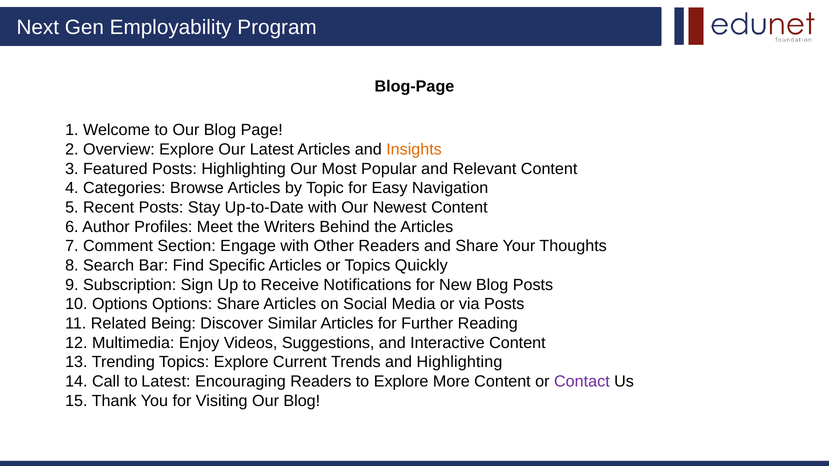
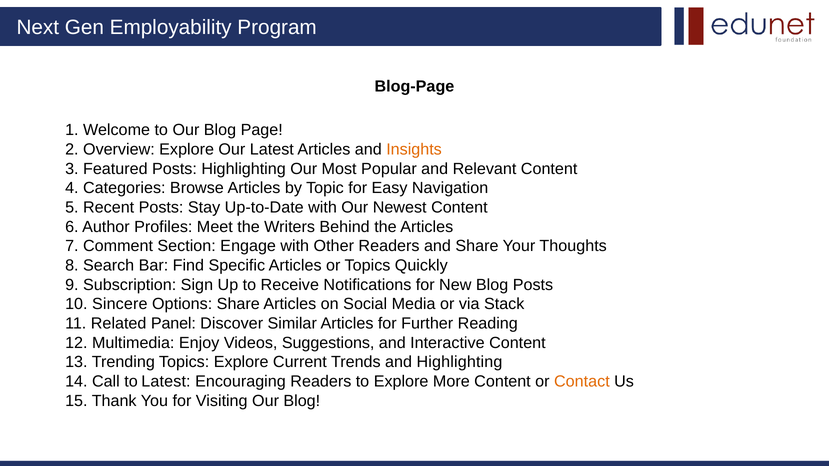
10 Options: Options -> Sincere
via Posts: Posts -> Stack
Being: Being -> Panel
Contact colour: purple -> orange
